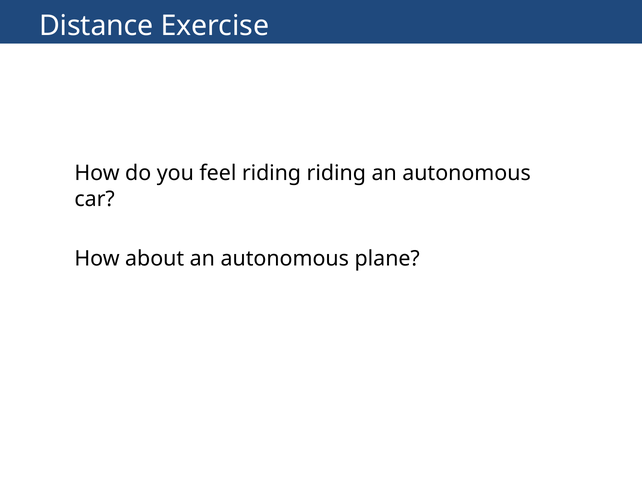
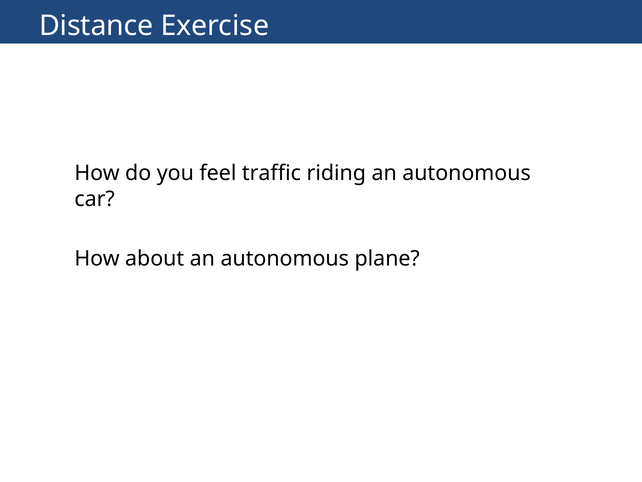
feel riding: riding -> traffic
